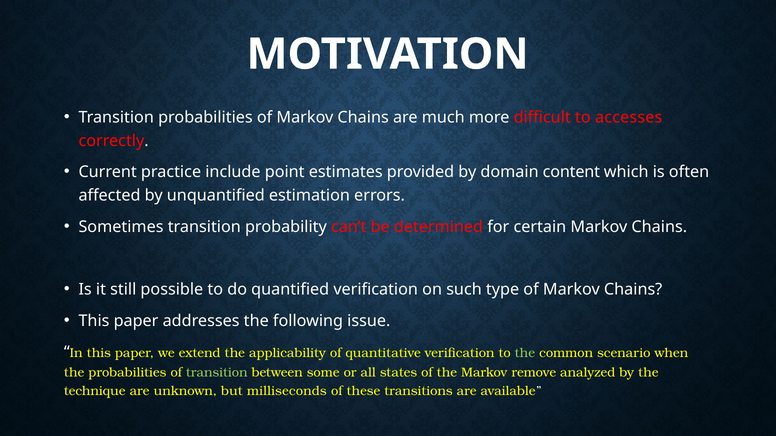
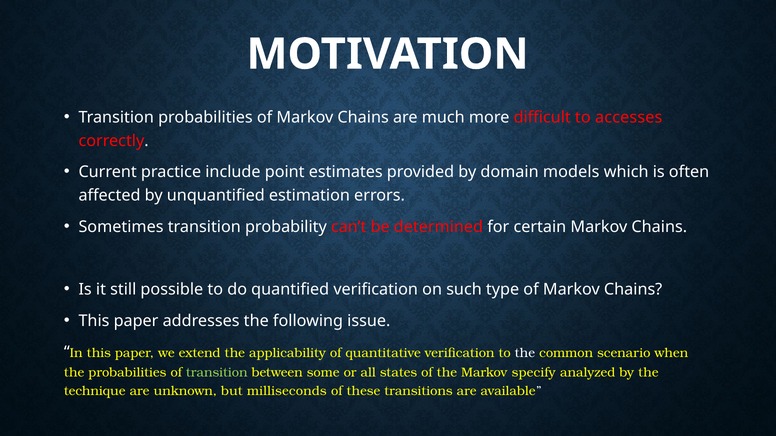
content: content -> models
the at (525, 354) colour: light green -> white
remove: remove -> specify
